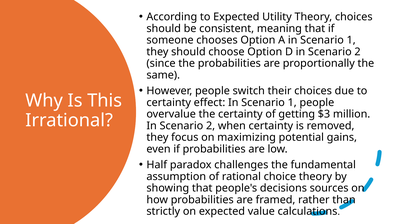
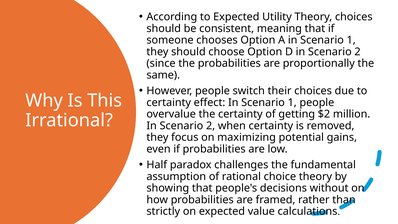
$3: $3 -> $2
sources: sources -> without
